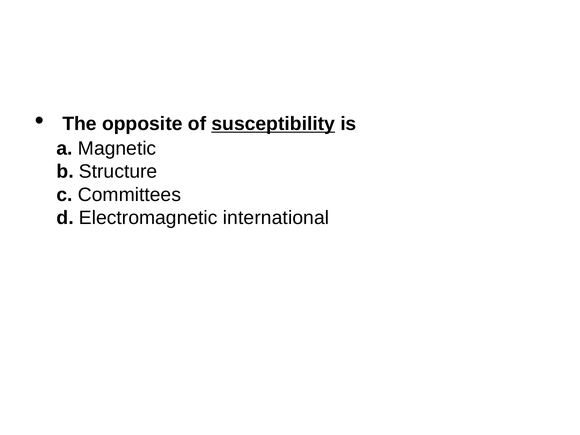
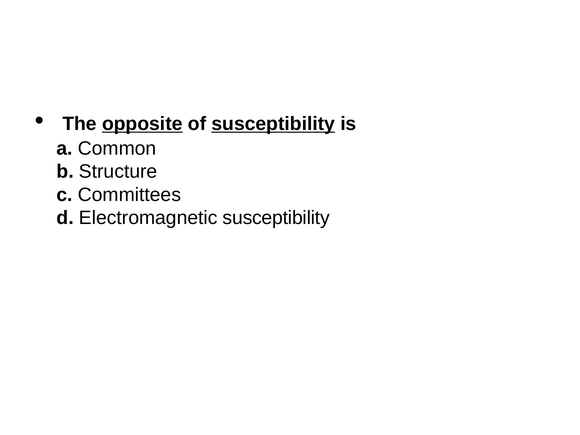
opposite underline: none -> present
Magnetic: Magnetic -> Common
Electromagnetic international: international -> susceptibility
